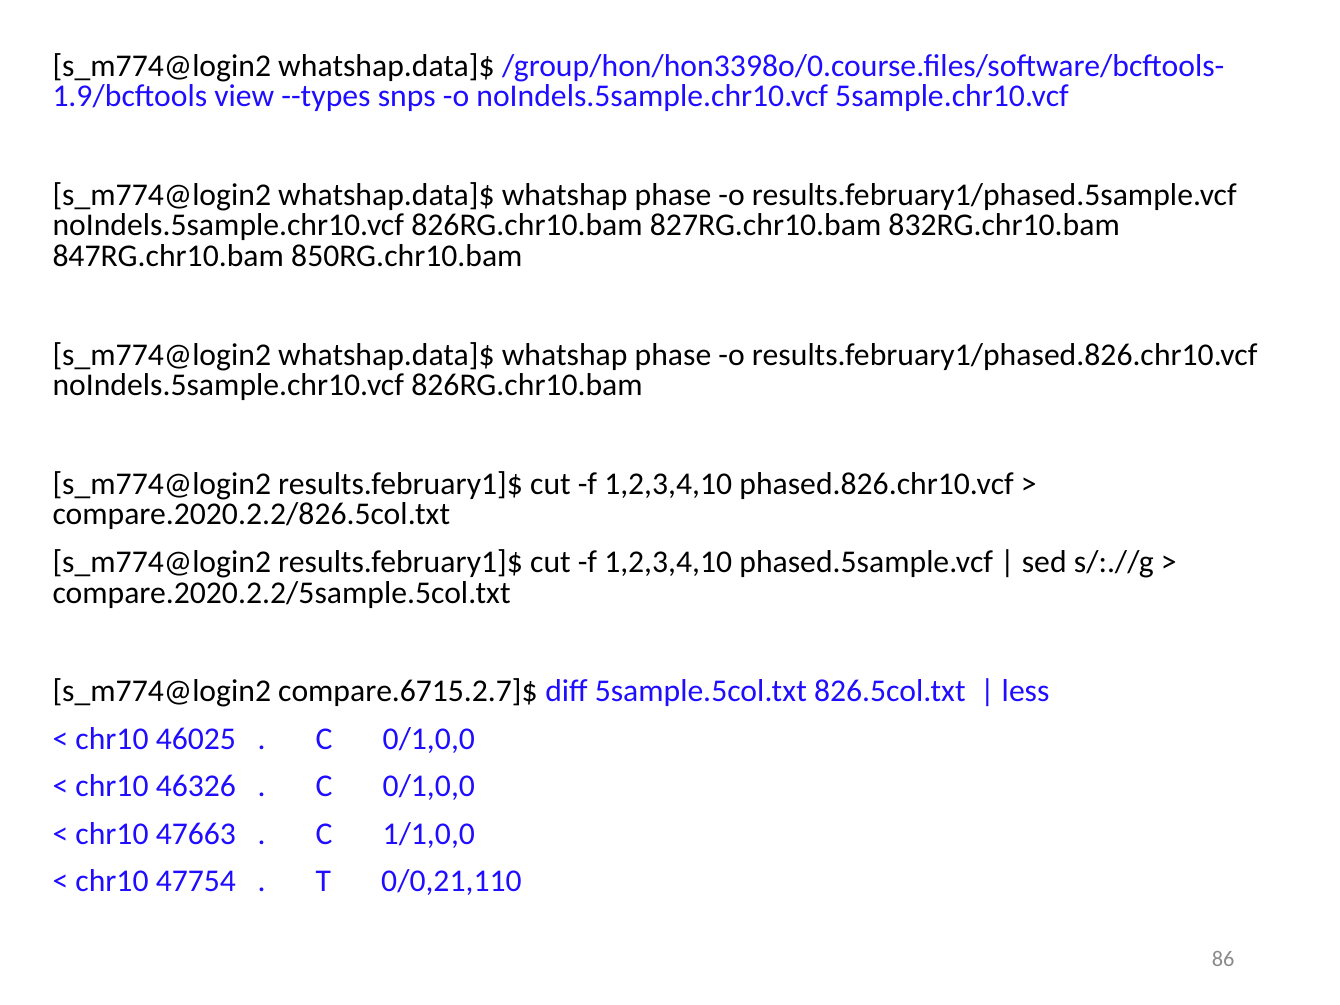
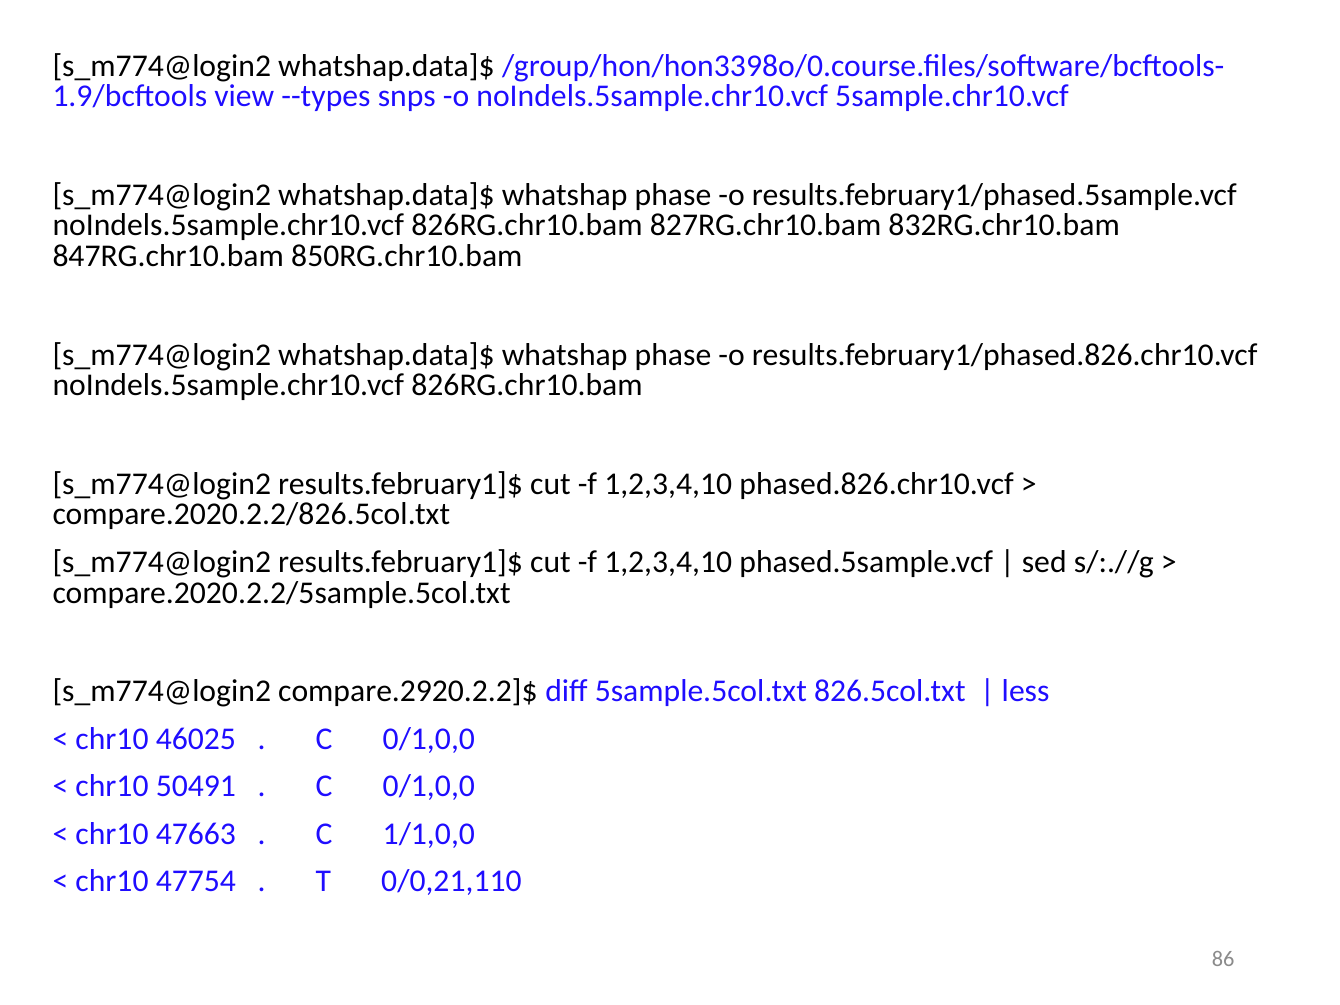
compare.6715.2.7]$: compare.6715.2.7]$ -> compare.2920.2.2]$
46326: 46326 -> 50491
